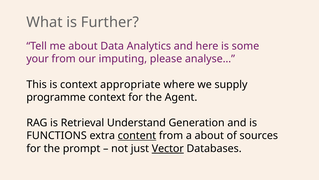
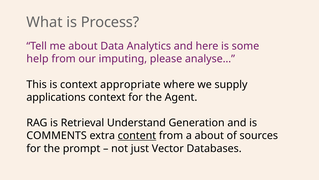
Further: Further -> Process
your: your -> help
programme: programme -> applications
FUNCTIONS: FUNCTIONS -> COMMENTS
Vector underline: present -> none
